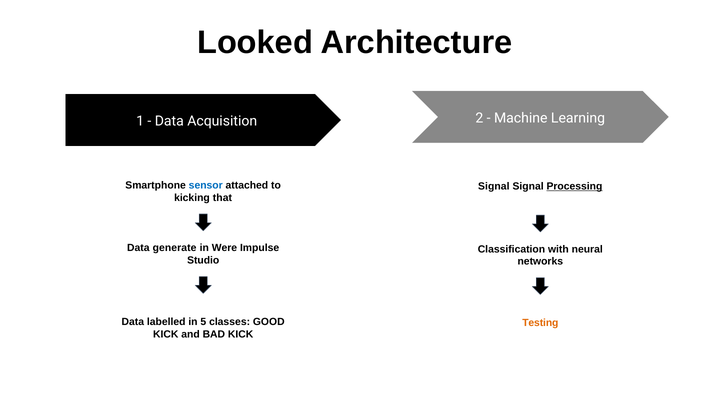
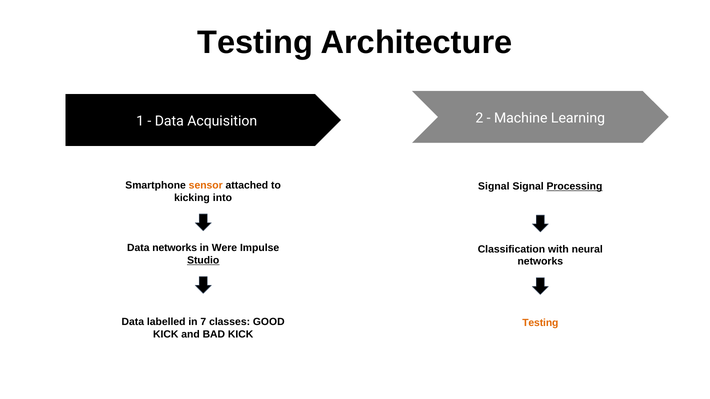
Looked at (255, 42): Looked -> Testing
sensor colour: blue -> orange
that: that -> into
Data generate: generate -> networks
Studio underline: none -> present
5: 5 -> 7
